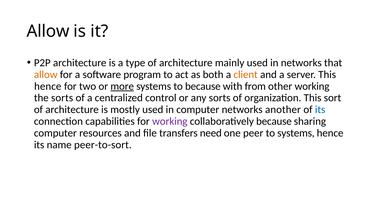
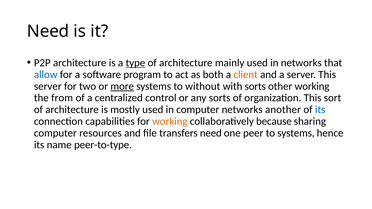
Allow at (48, 31): Allow -> Need
type underline: none -> present
allow at (46, 75) colour: orange -> blue
hence at (48, 86): hence -> server
to because: because -> without
with from: from -> sorts
the sorts: sorts -> from
working at (170, 121) colour: purple -> orange
peer-to-sort: peer-to-sort -> peer-to-type
